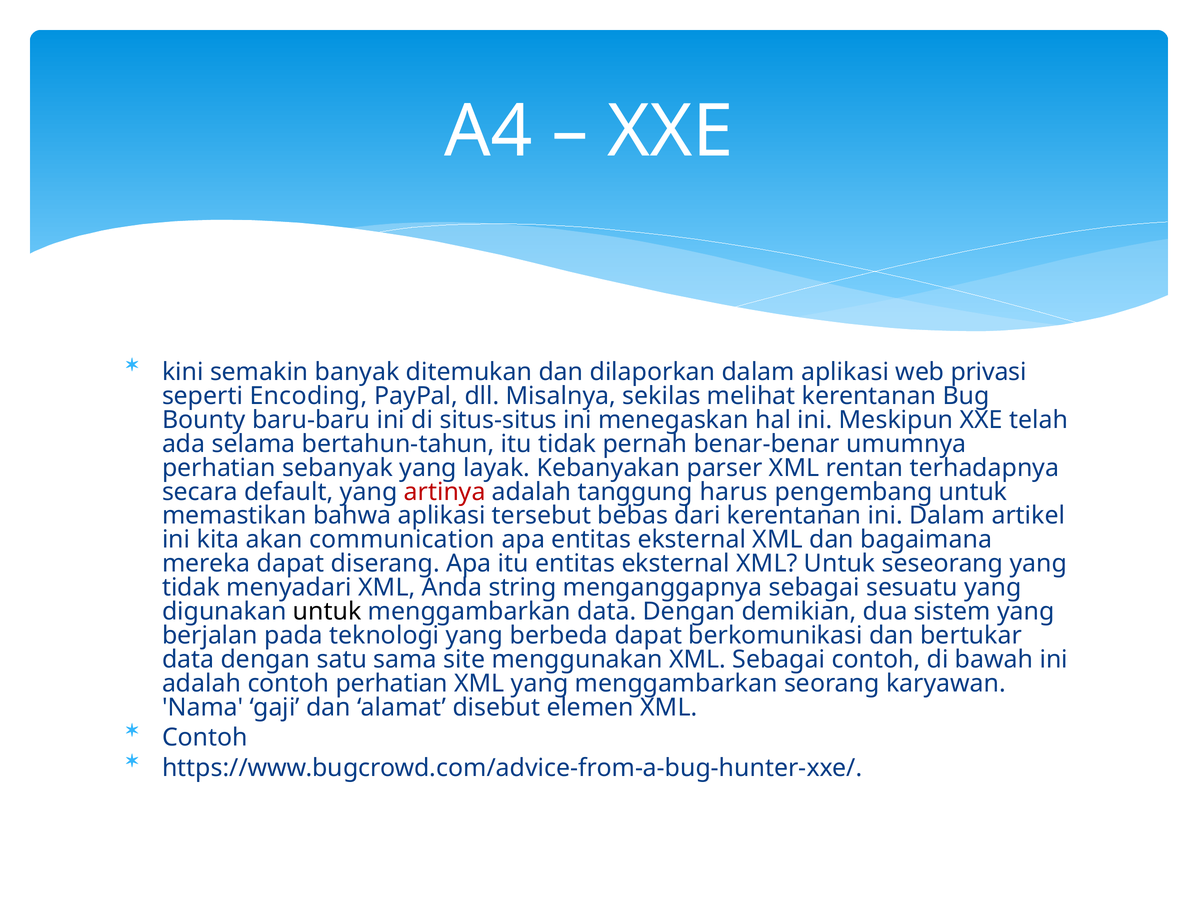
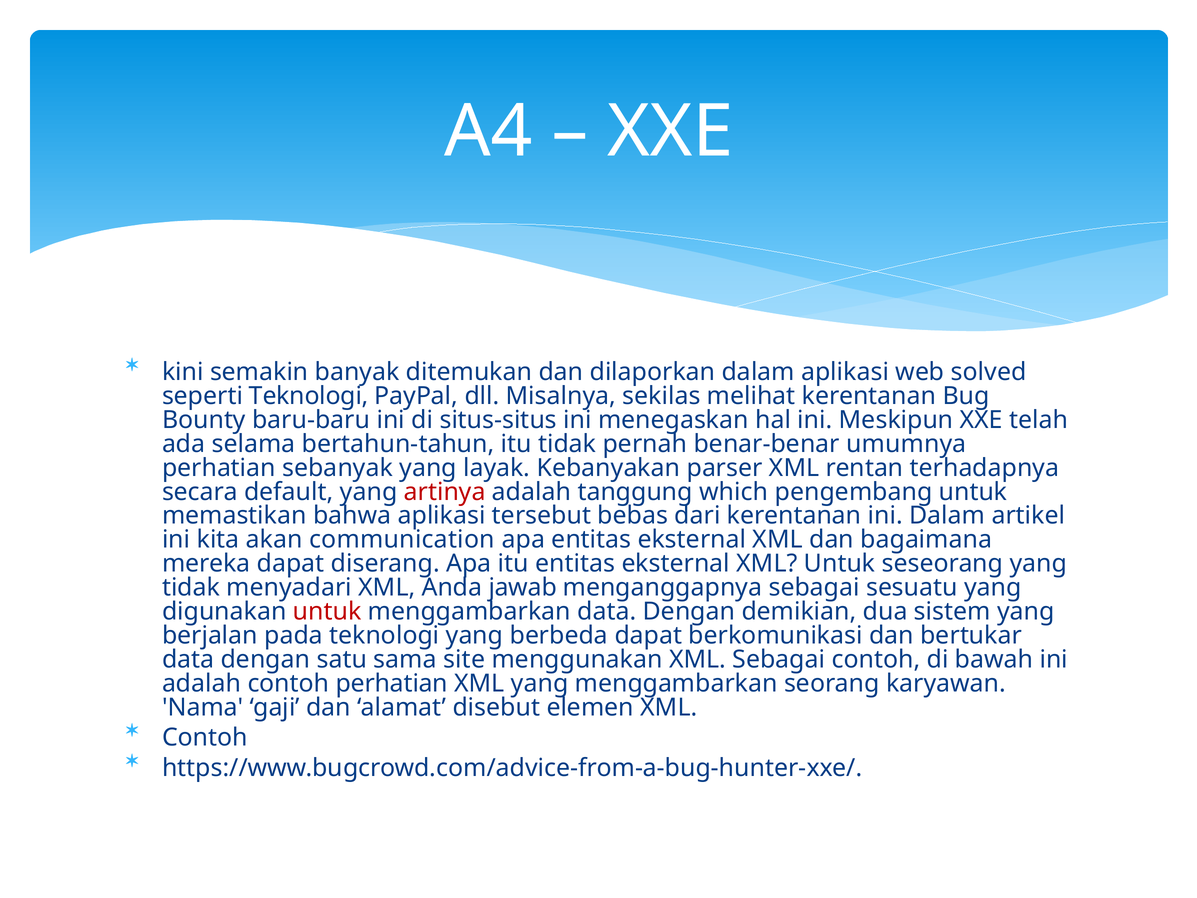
privasi: privasi -> solved
seperti Encoding: Encoding -> Teknologi
harus: harus -> which
string: string -> jawab
untuk at (327, 611) colour: black -> red
